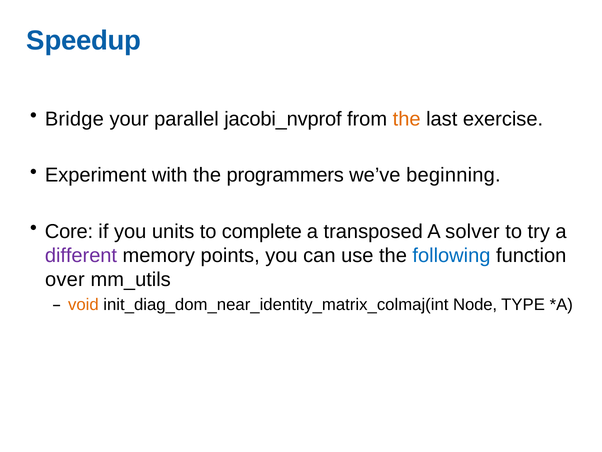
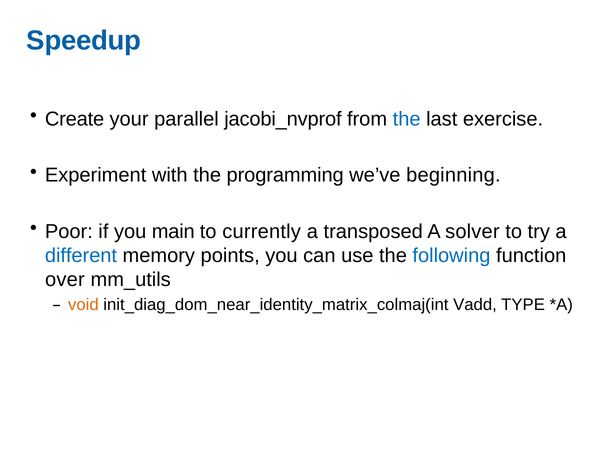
Bridge: Bridge -> Create
the at (407, 119) colour: orange -> blue
programmers: programmers -> programming
Core: Core -> Poor
units: units -> main
complete: complete -> currently
different colour: purple -> blue
Node: Node -> Vadd
